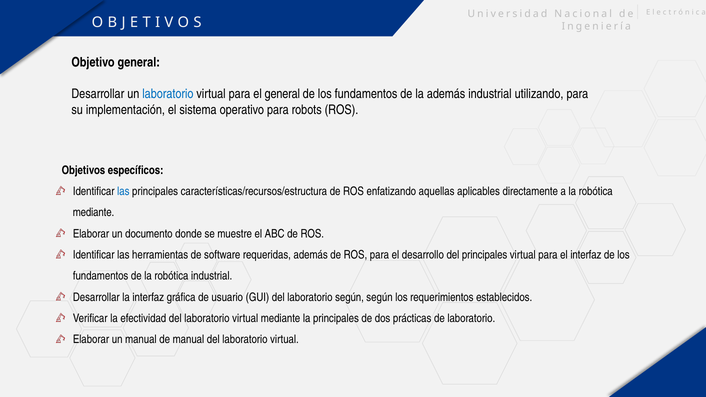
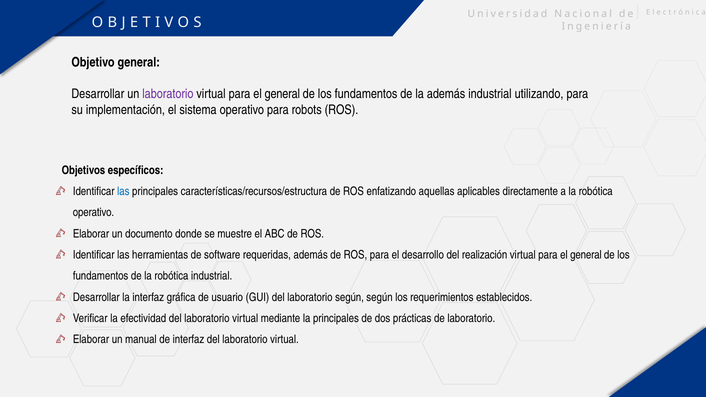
laboratorio at (168, 94) colour: blue -> purple
mediante at (93, 213): mediante -> operativo
del principales: principales -> realización
interfaz at (586, 255): interfaz -> general
de manual: manual -> interfaz
